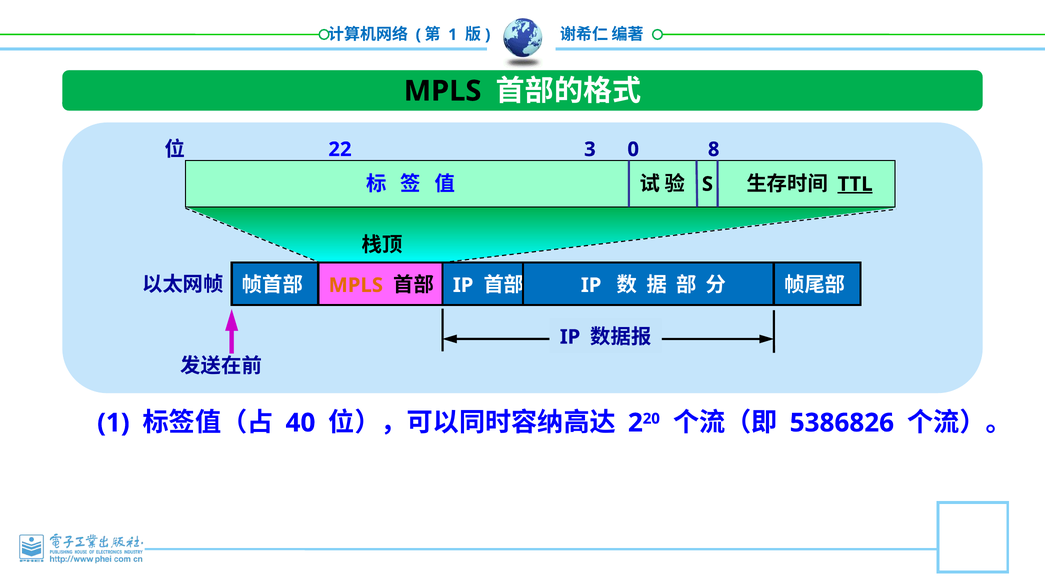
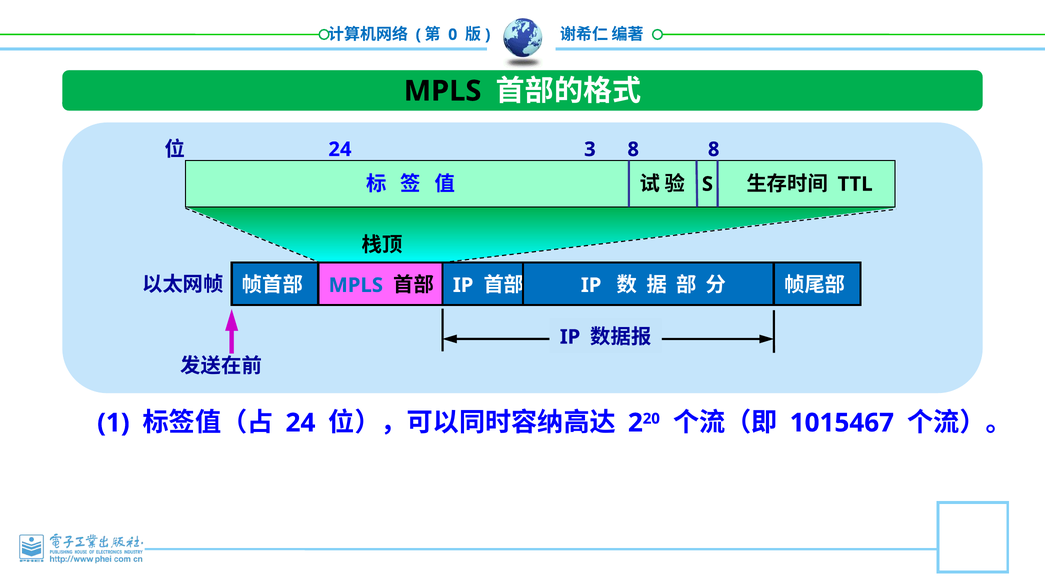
1 at (453, 35): 1 -> 0
22 at (340, 149): 22 -> 24
3 0: 0 -> 8
TTL underline: present -> none
MPLS at (356, 285) colour: orange -> blue
40 at (300, 423): 40 -> 24
5386826: 5386826 -> 1015467
